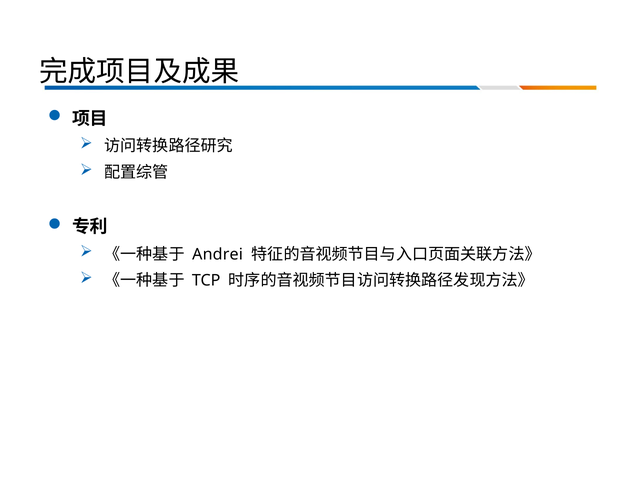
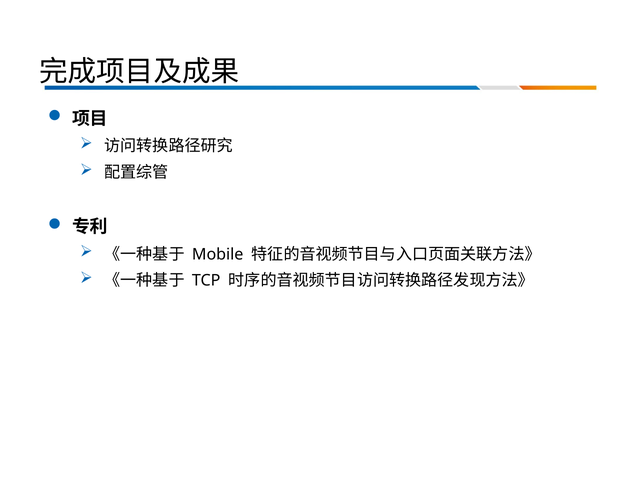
Andrei: Andrei -> Mobile
